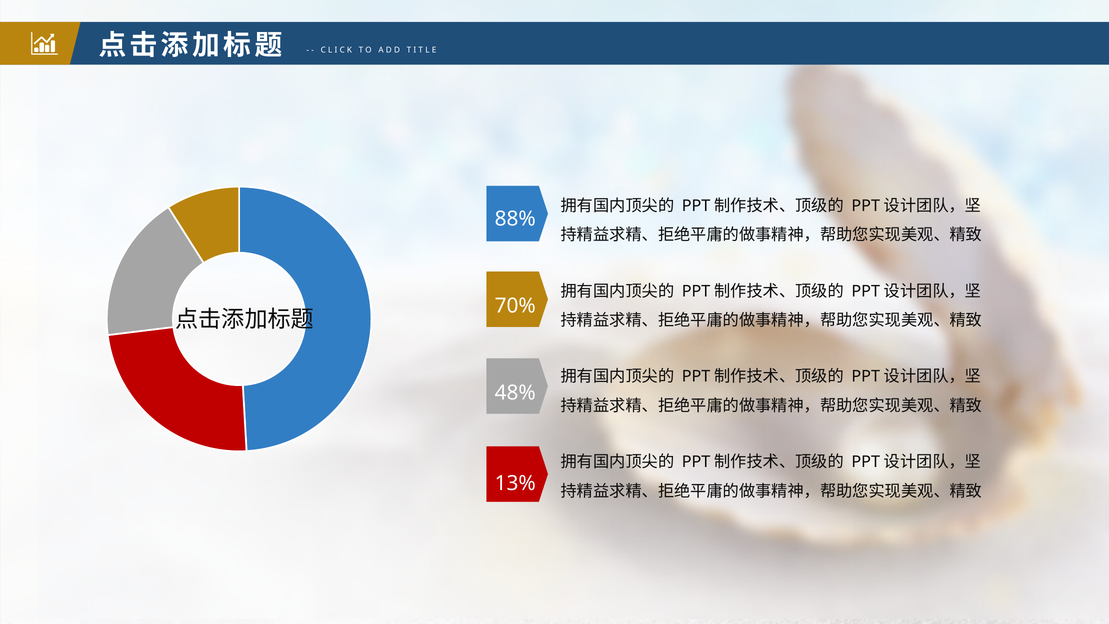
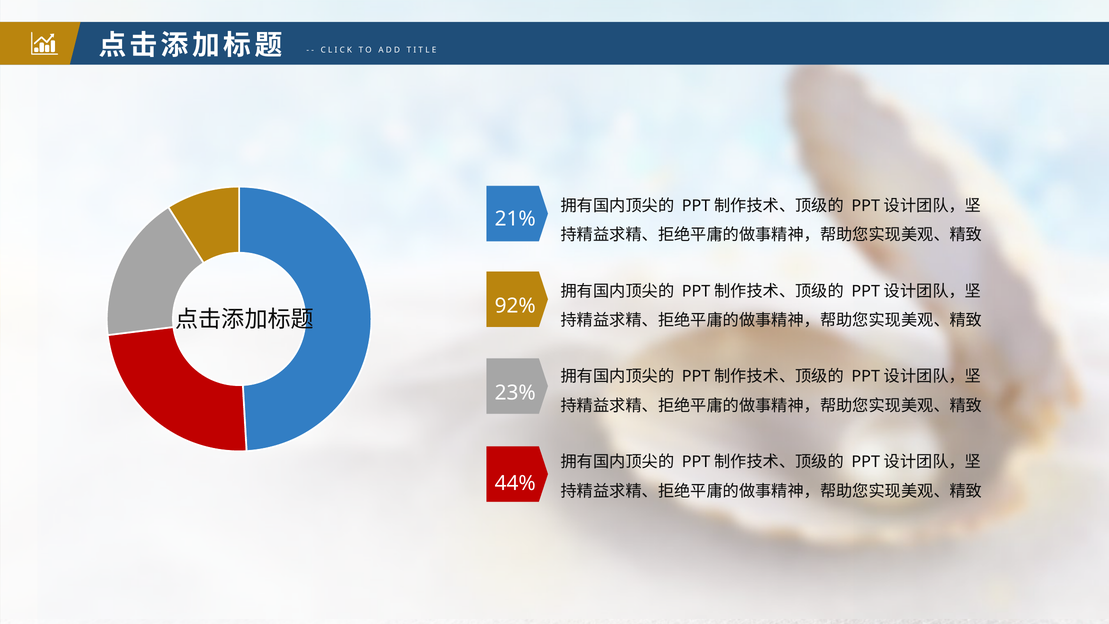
88%: 88% -> 21%
70%: 70% -> 92%
48%: 48% -> 23%
13%: 13% -> 44%
